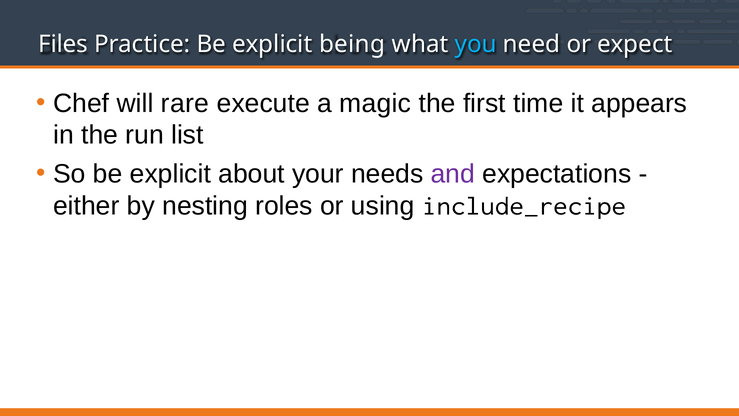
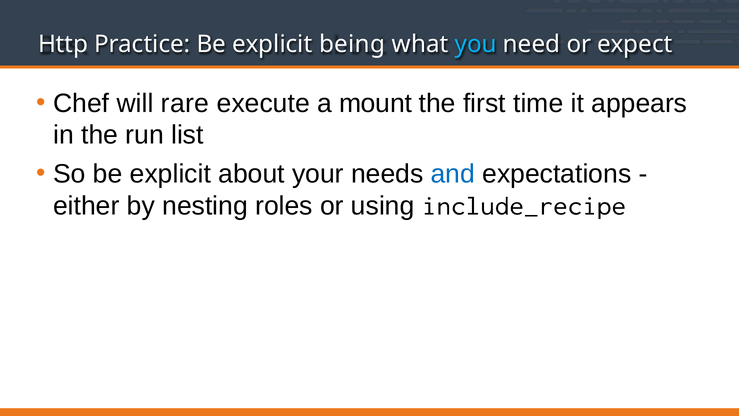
Files: Files -> Http
magic: magic -> mount
and colour: purple -> blue
